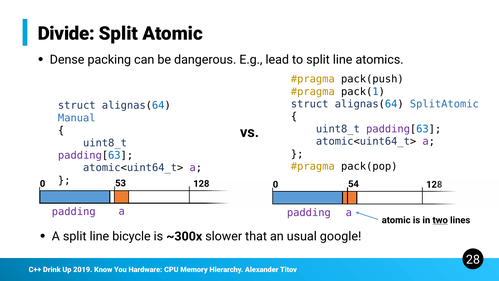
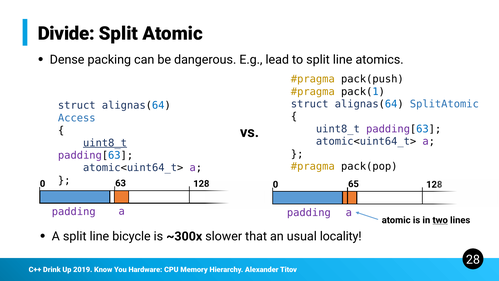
Manual: Manual -> Access
uint8_t at (105, 143) underline: none -> present
53: 53 -> 63
54: 54 -> 65
google: google -> locality
